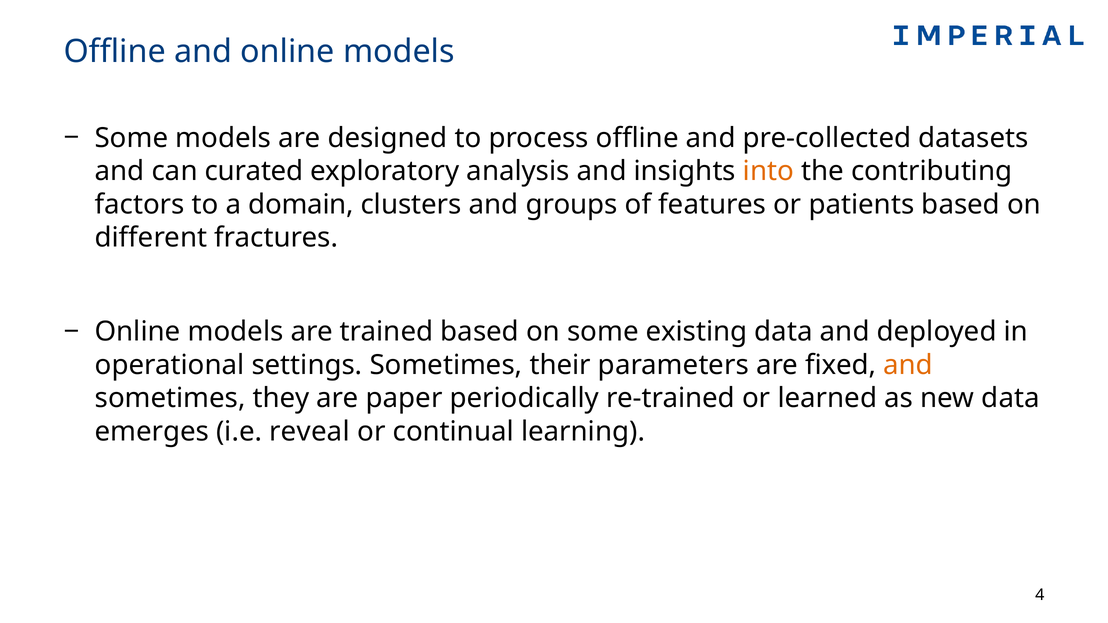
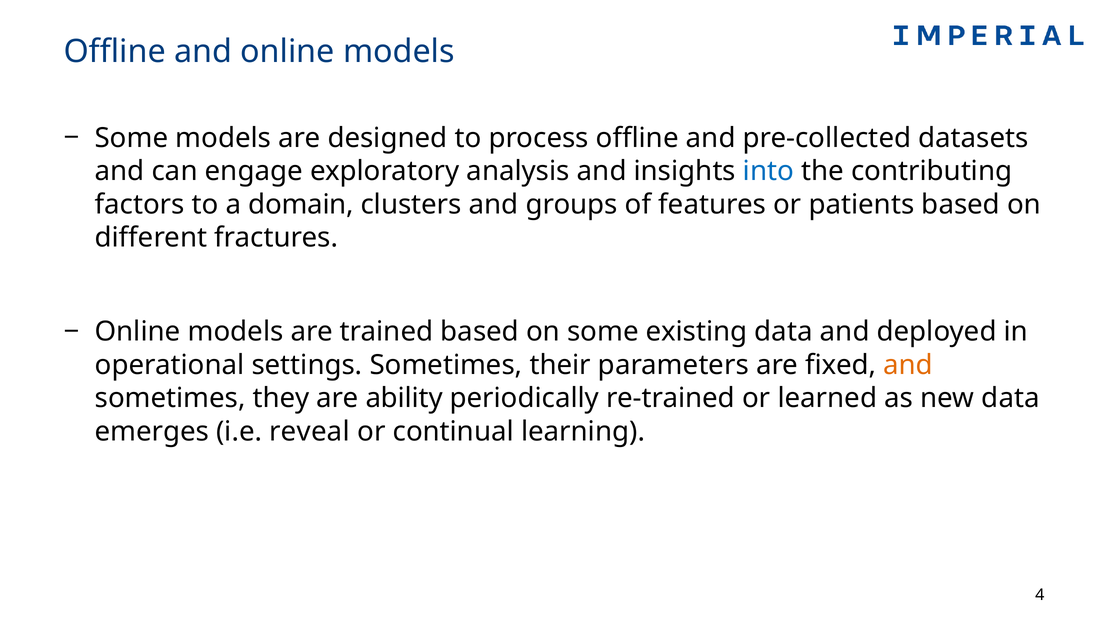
curated: curated -> engage
into colour: orange -> blue
paper: paper -> ability
